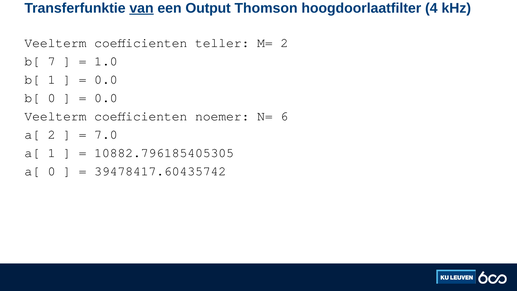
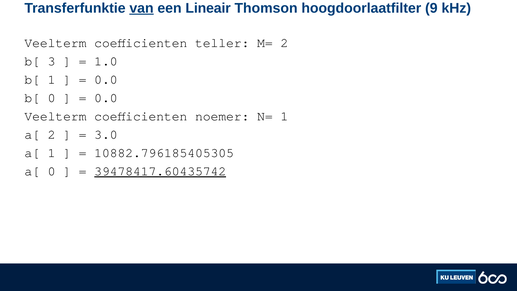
Output: Output -> Lineair
4: 4 -> 9
7: 7 -> 3
N= 6: 6 -> 1
7.0: 7.0 -> 3.0
39478417.60435742 underline: none -> present
